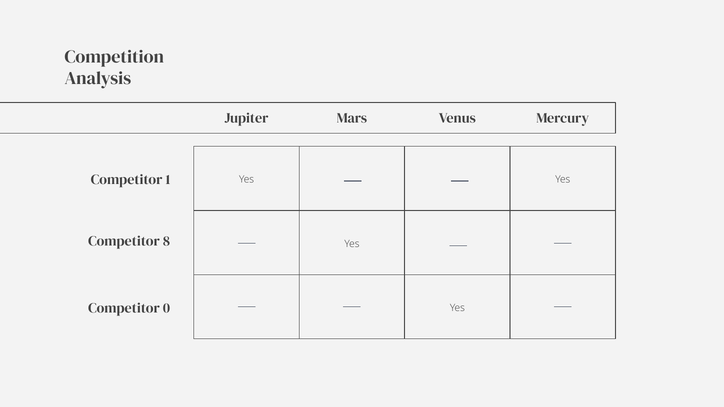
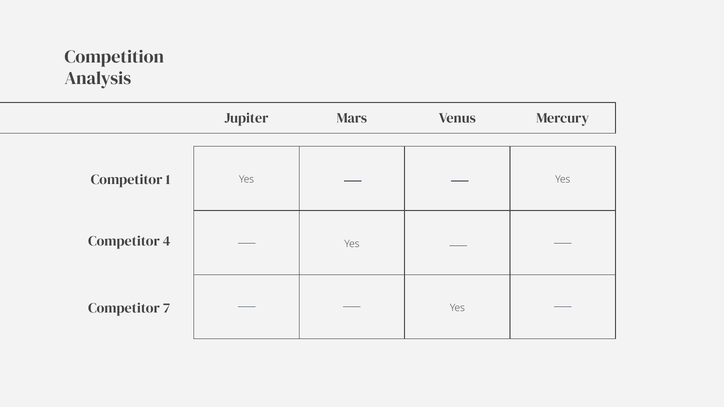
8: 8 -> 4
0: 0 -> 7
